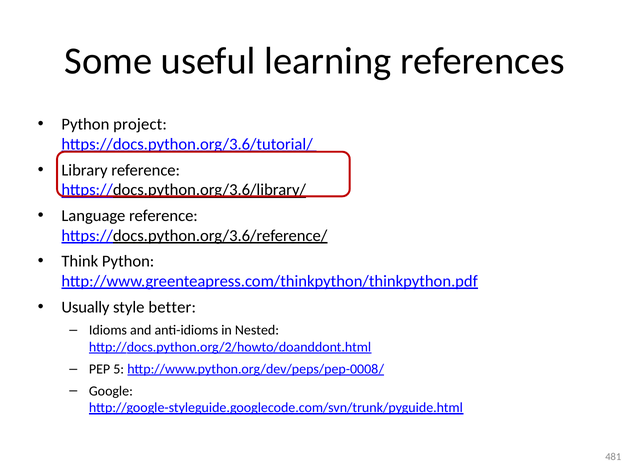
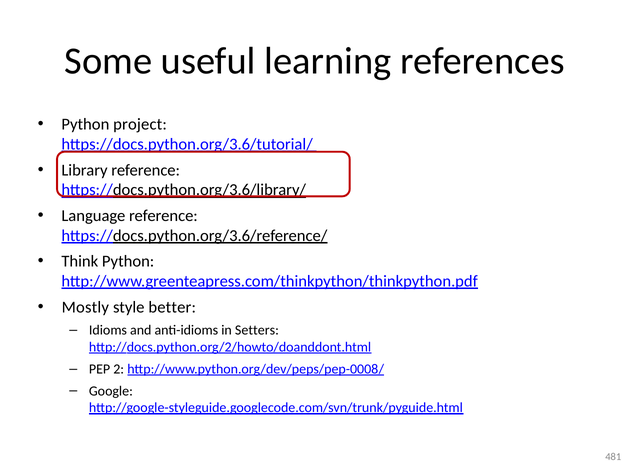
Usually: Usually -> Mostly
Nested: Nested -> Setters
5: 5 -> 2
